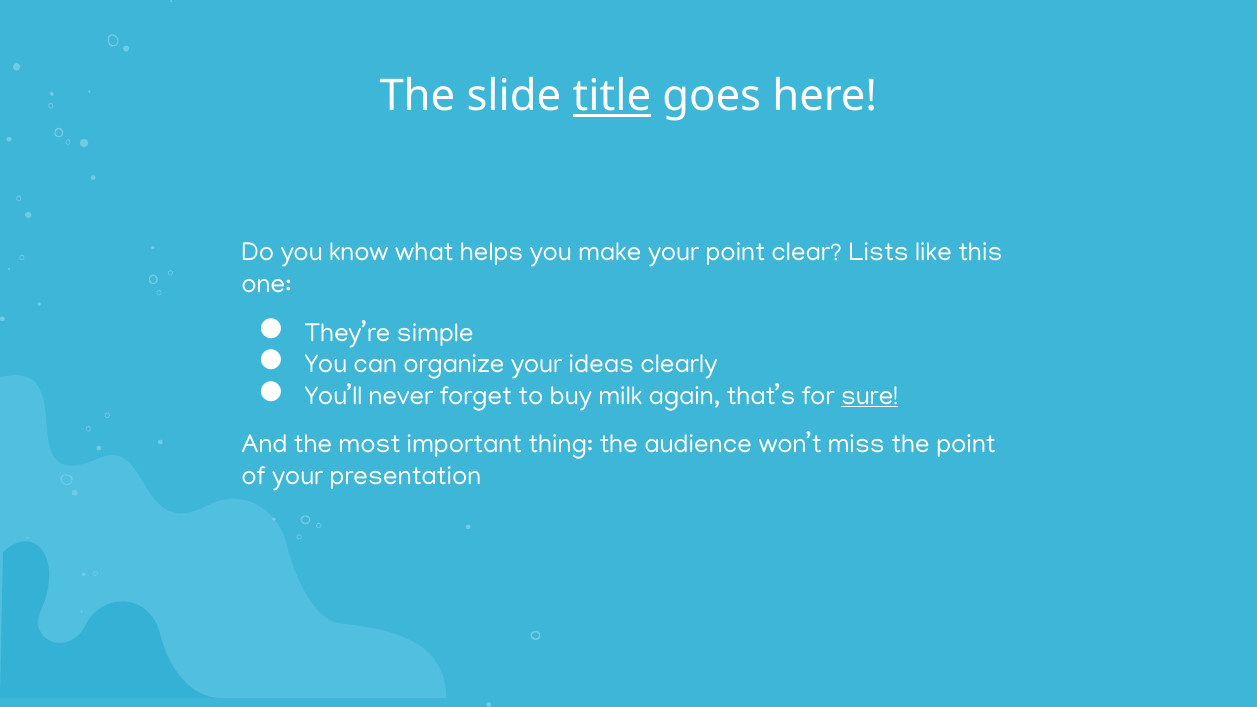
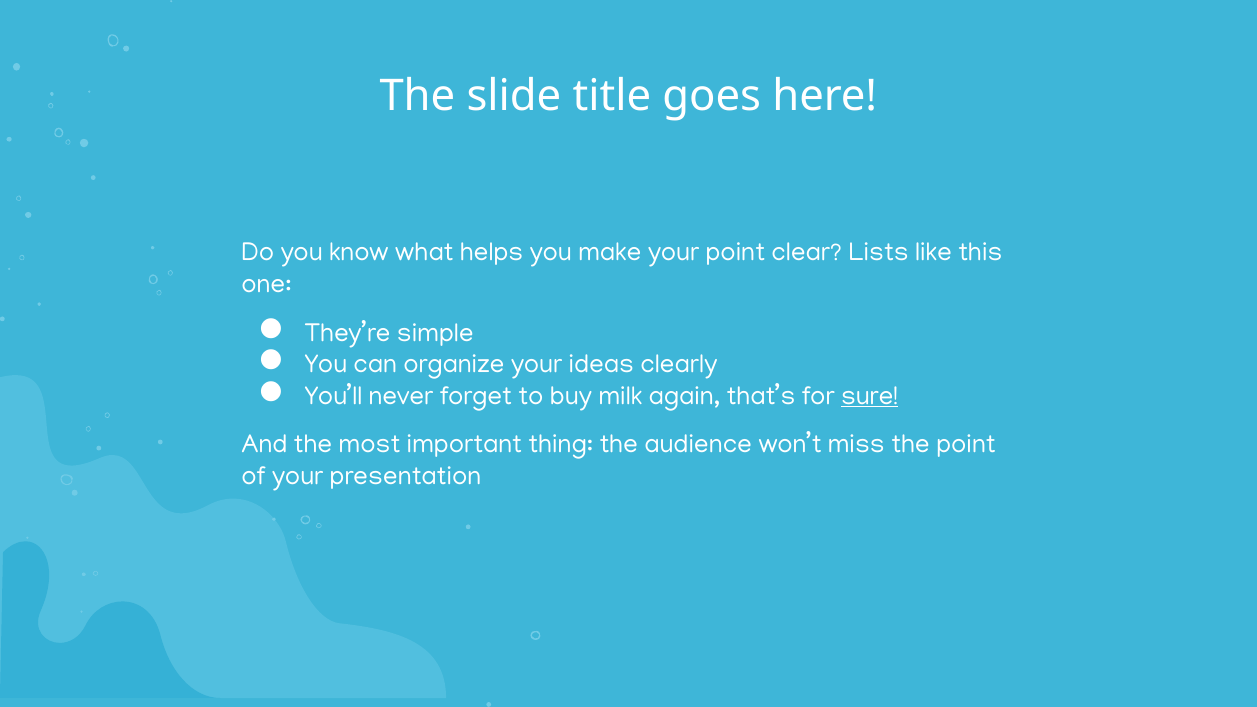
title underline: present -> none
